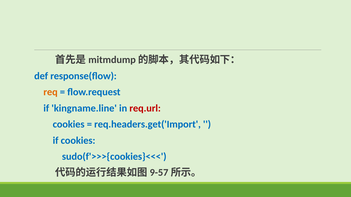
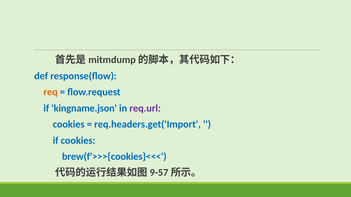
kingname.line: kingname.line -> kingname.json
req.url colour: red -> purple
sudo(f'>>>{cookies}<<<: sudo(f'>>>{cookies}<<< -> brew(f'>>>{cookies}<<<
